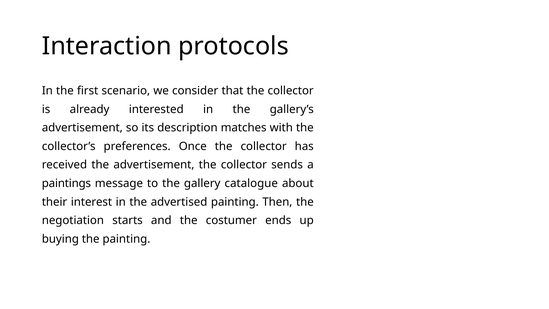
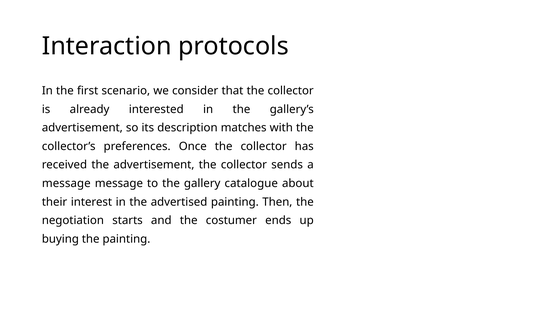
paintings at (66, 183): paintings -> message
